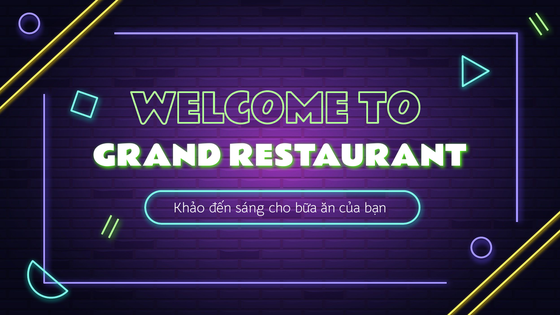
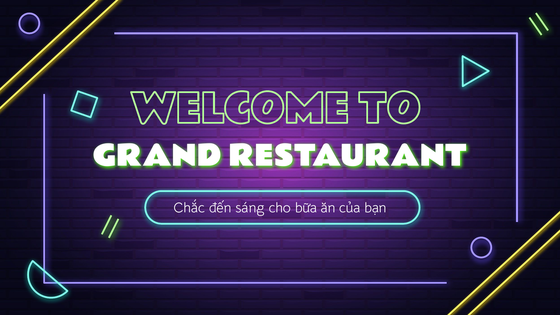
Khảo: Khảo -> Chắc
